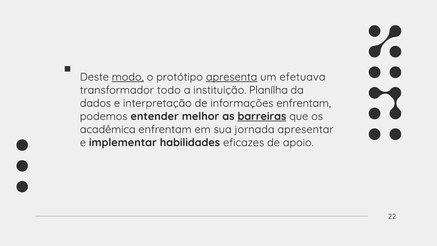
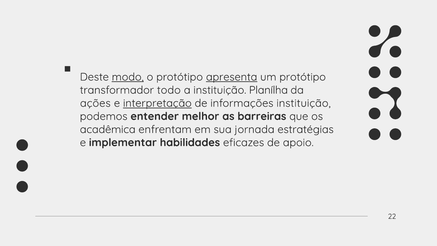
um efetuava: efetuava -> protótipo
dados: dados -> ações
interpretação underline: none -> present
informações enfrentam: enfrentam -> instituição
barreiras underline: present -> none
apresentar: apresentar -> estratégias
